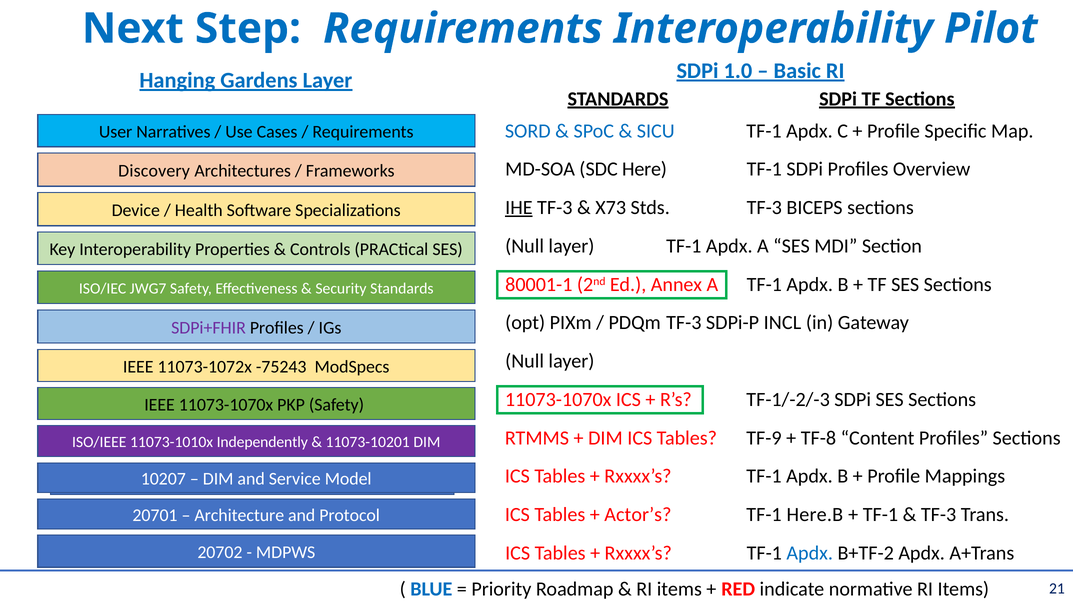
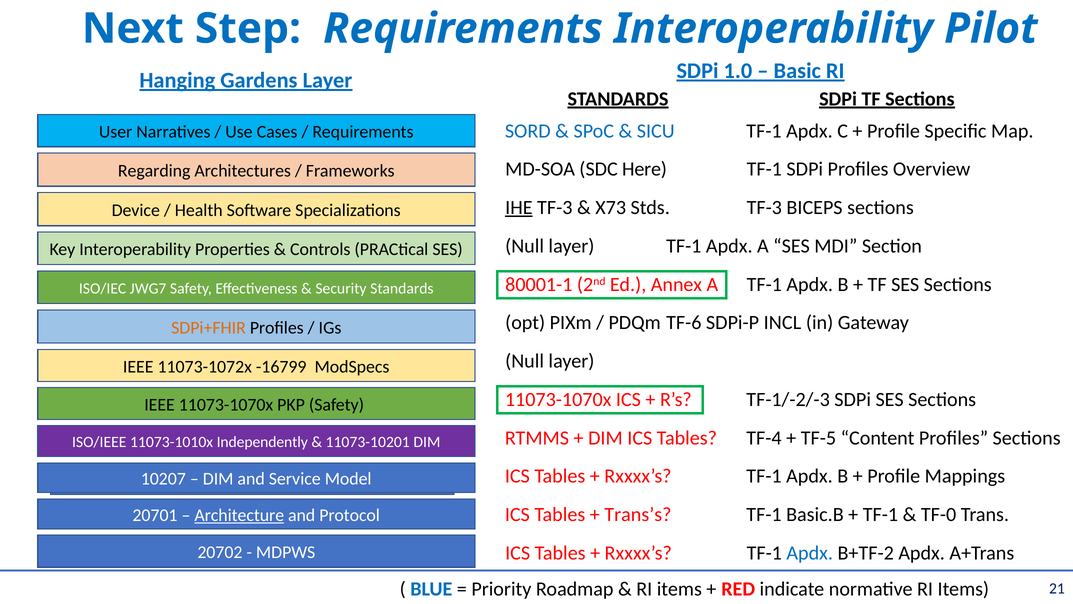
Discovery: Discovery -> Regarding
PDQm TF-3: TF-3 -> TF-6
SDPi+FHIR colour: purple -> orange
-75243: -75243 -> -16799
TF-9: TF-9 -> TF-4
TF-8: TF-8 -> TF-5
Actor’s: Actor’s -> Trans’s
Here.B: Here.B -> Basic.B
TF-3 at (939, 514): TF-3 -> TF-0
Architecture underline: none -> present
